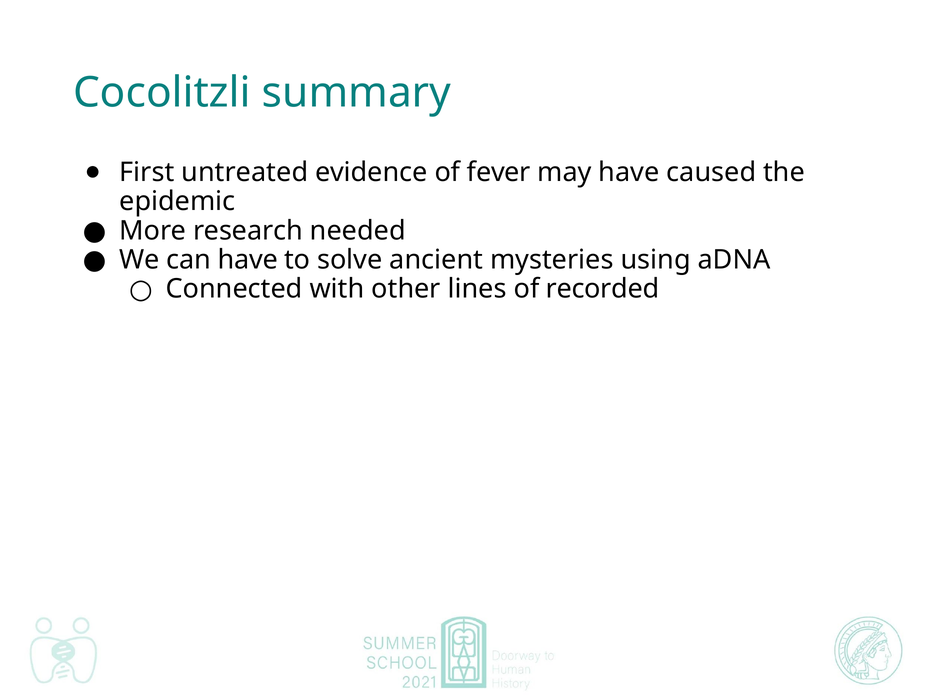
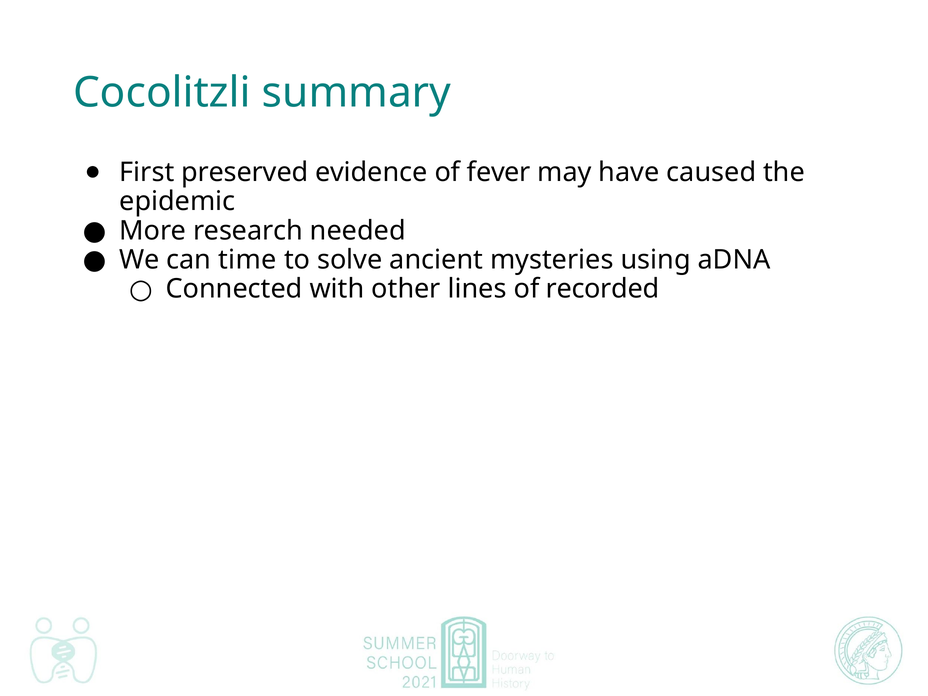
untreated: untreated -> preserved
can have: have -> time
